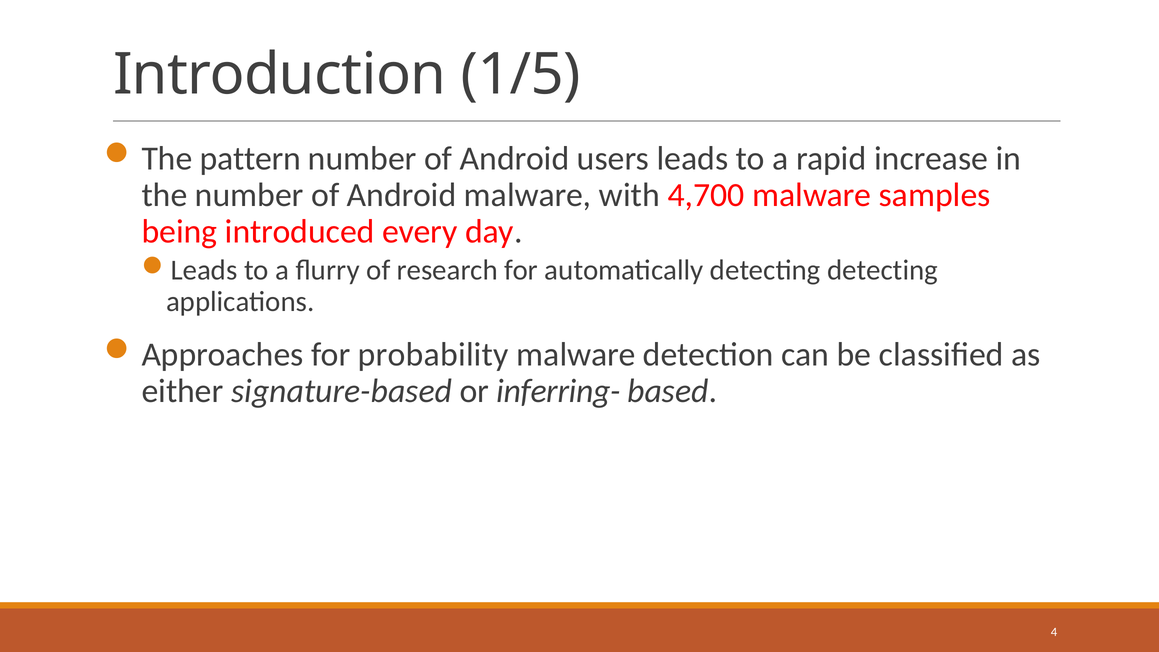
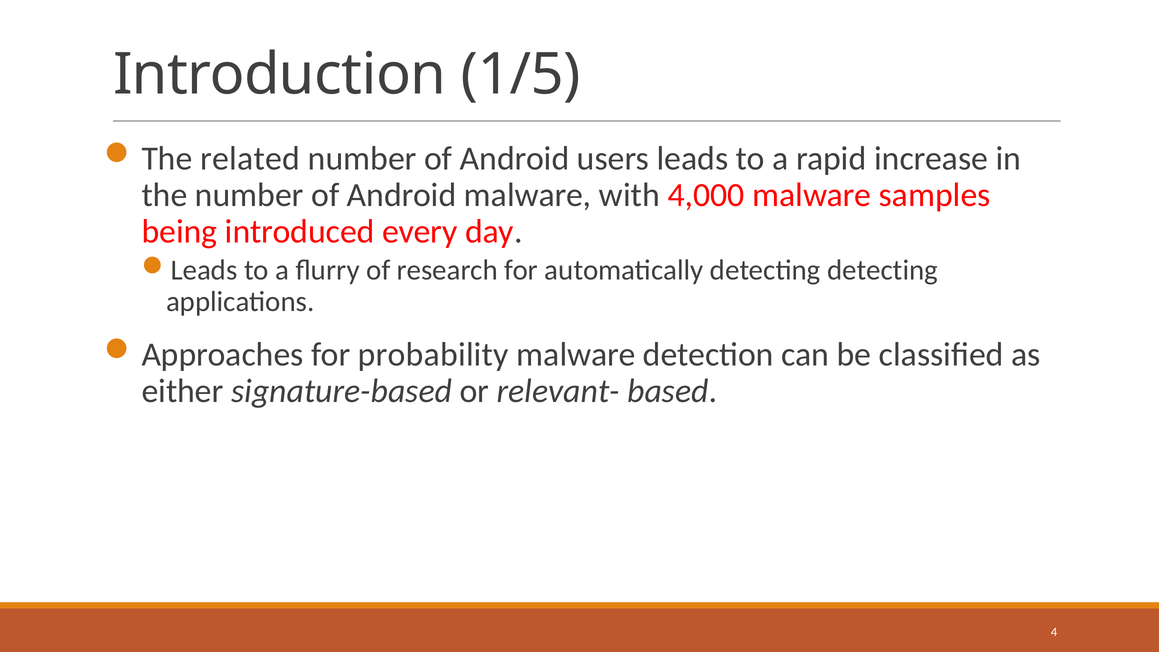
pattern: pattern -> related
4,700: 4,700 -> 4,000
inferring-: inferring- -> relevant-
